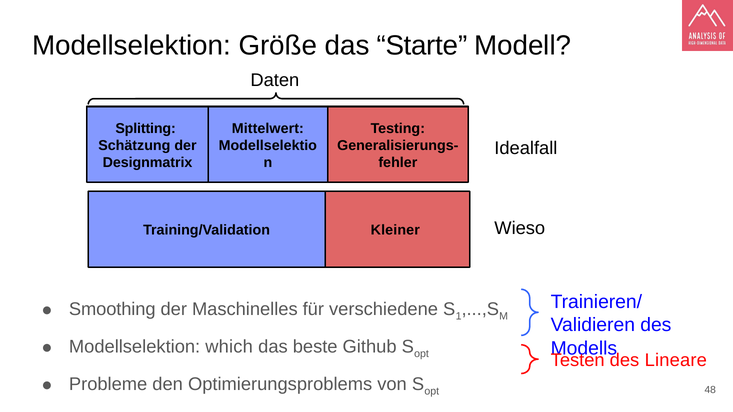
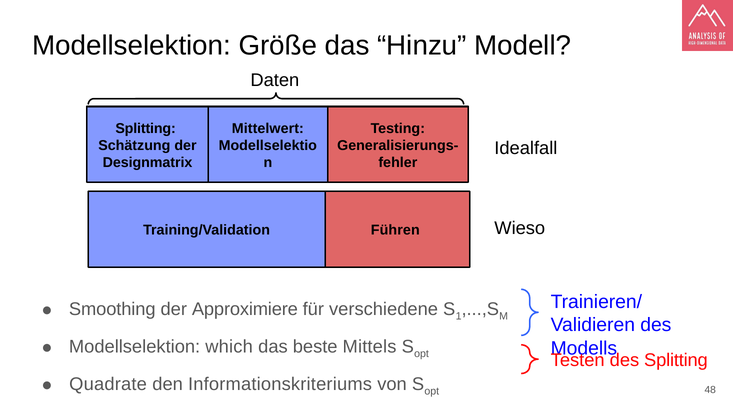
Starte: Starte -> Hinzu
Kleiner: Kleiner -> Führen
Maschinelles: Maschinelles -> Approximiere
Github: Github -> Mittels
des Lineare: Lineare -> Splitting
Probleme: Probleme -> Quadrate
Optimierungsproblems: Optimierungsproblems -> Informationskriteriums
